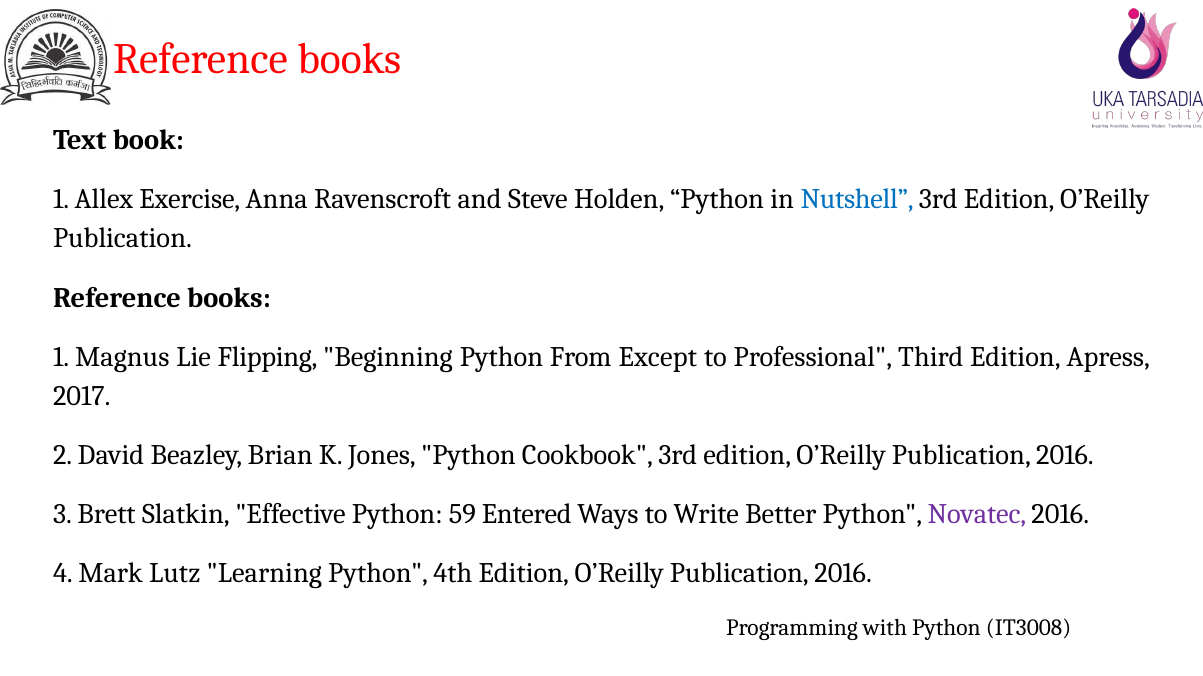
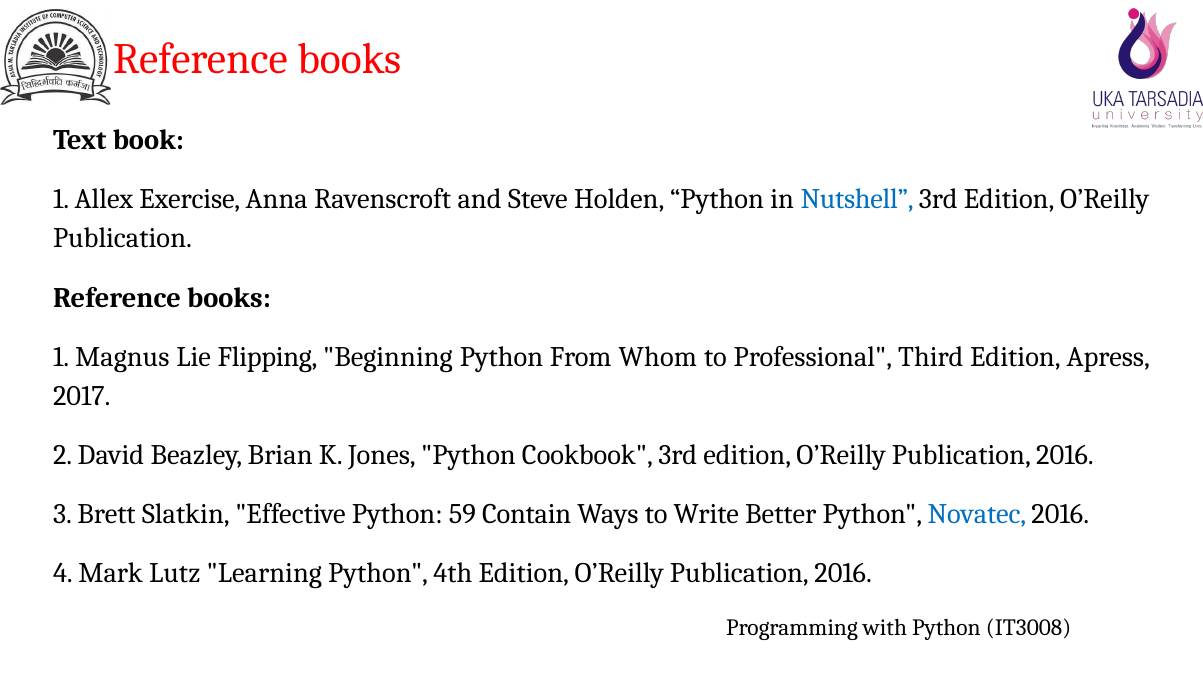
Except: Except -> Whom
Entered: Entered -> Contain
Novatec colour: purple -> blue
